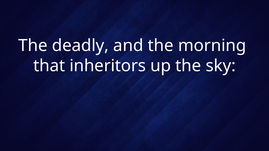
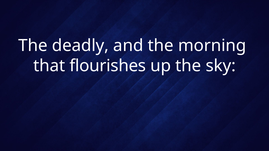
inheritors: inheritors -> flourishes
